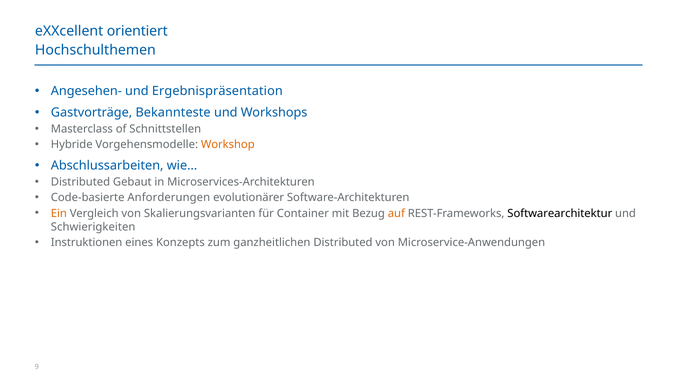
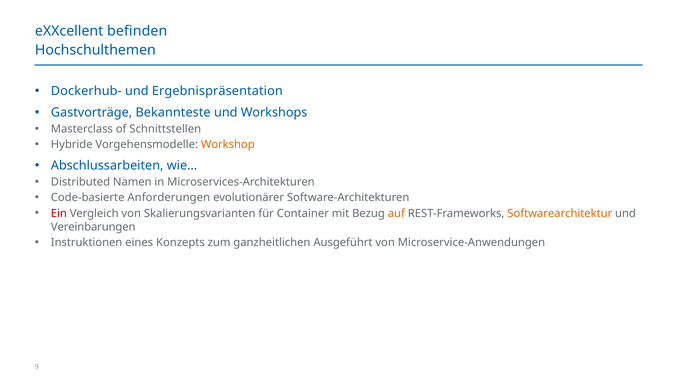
orientiert: orientiert -> befinden
Angesehen-: Angesehen- -> Dockerhub-
Gebaut: Gebaut -> Namen
Ein colour: orange -> red
Softwarearchitektur colour: black -> orange
Schwierigkeiten: Schwierigkeiten -> Vereinbarungen
ganzheitlichen Distributed: Distributed -> Ausgeführt
